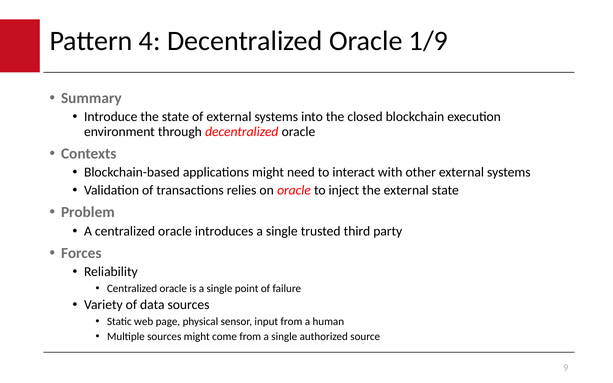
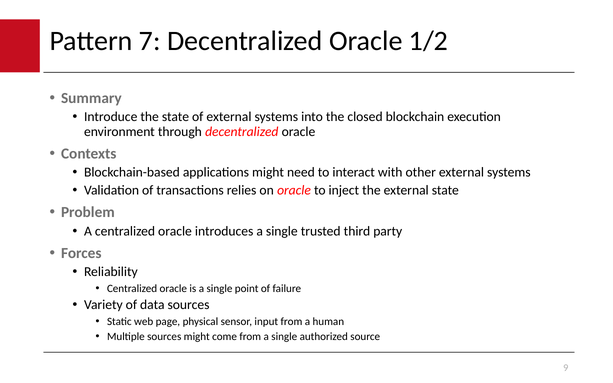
4: 4 -> 7
1/9: 1/9 -> 1/2
